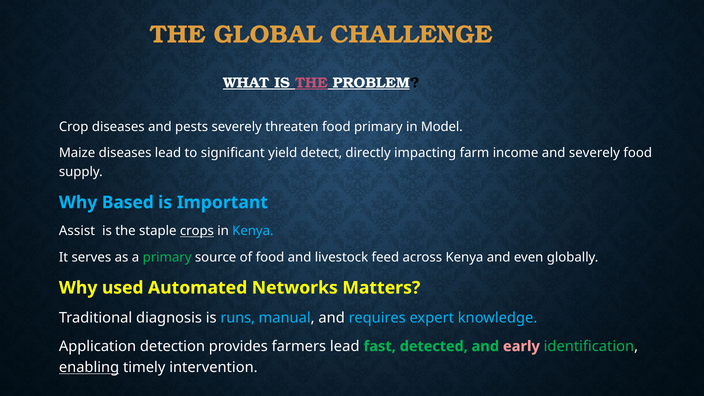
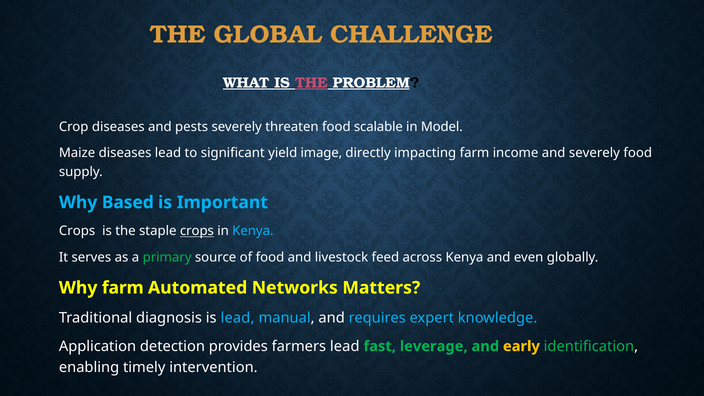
food primary: primary -> scalable
detect: detect -> image
Assist at (77, 231): Assist -> Crops
Why used: used -> farm
is runs: runs -> lead
detected: detected -> leverage
early colour: pink -> yellow
enabling underline: present -> none
